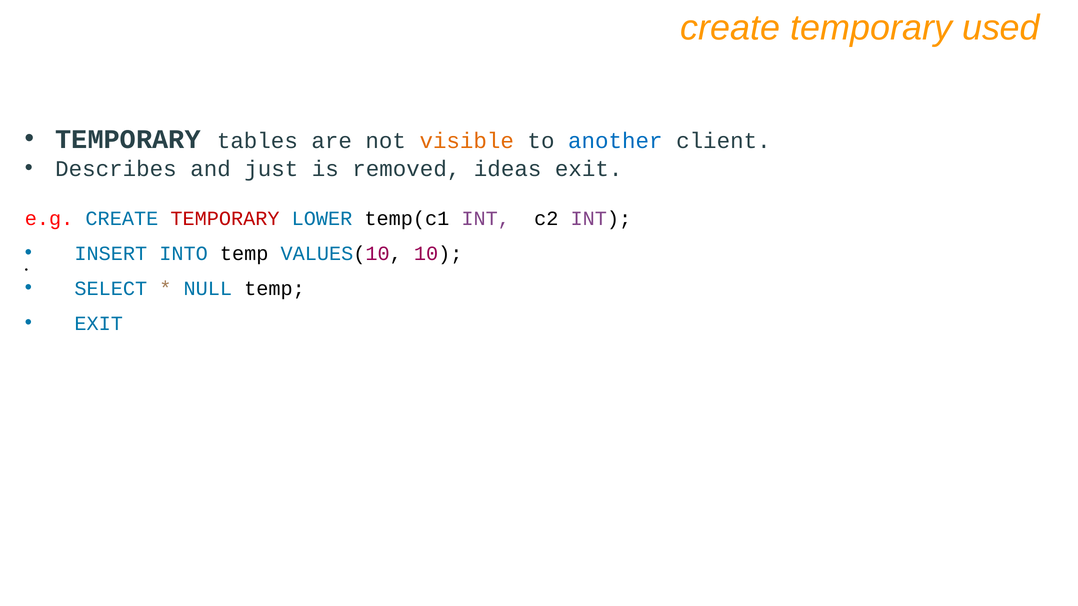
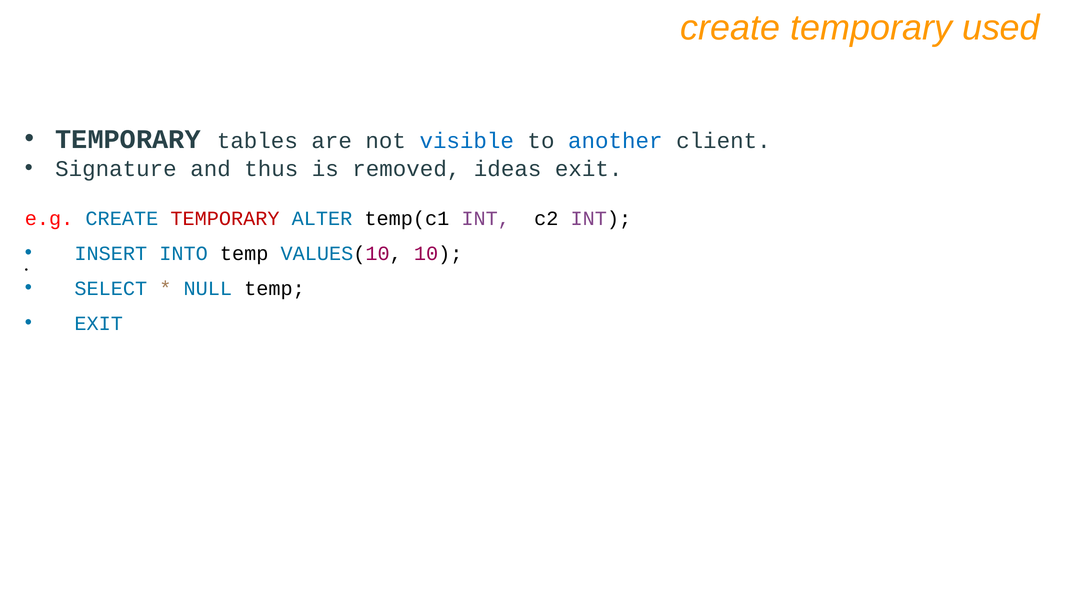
visible colour: orange -> blue
Describes: Describes -> Signature
just: just -> thus
LOWER: LOWER -> ALTER
